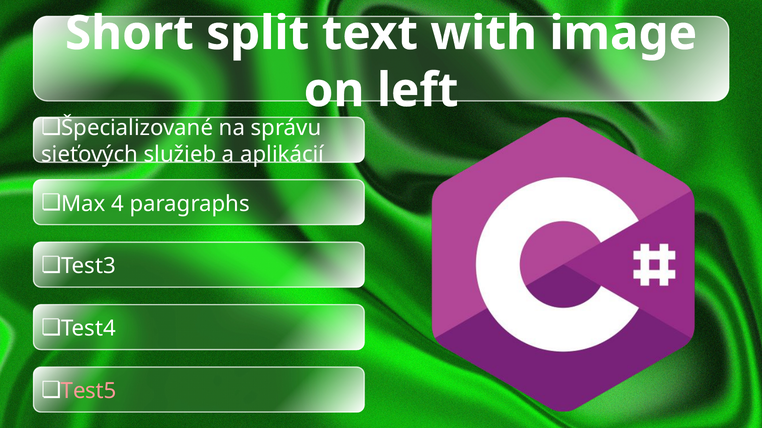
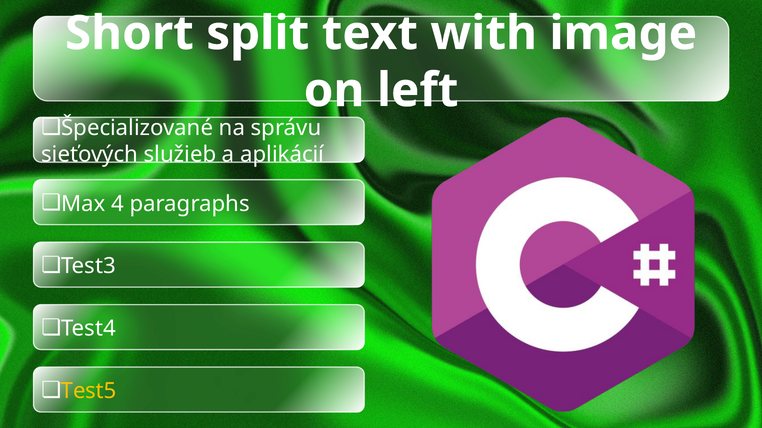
Test5 colour: pink -> yellow
